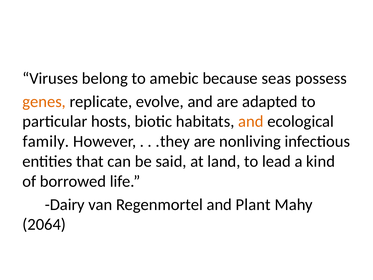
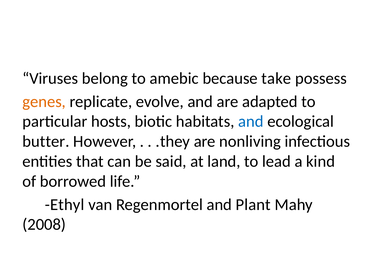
seas: seas -> take
and at (251, 121) colour: orange -> blue
family: family -> butter
Dairy: Dairy -> Ethyl
2064: 2064 -> 2008
